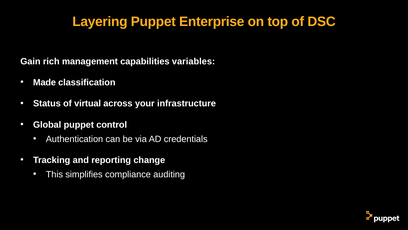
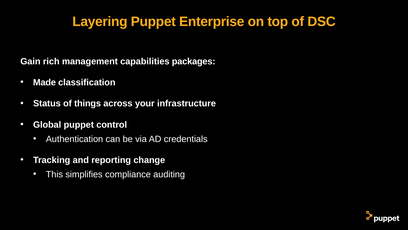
variables: variables -> packages
virtual: virtual -> things
